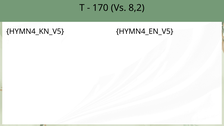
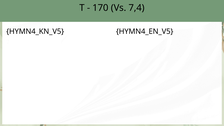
8,2: 8,2 -> 7,4
